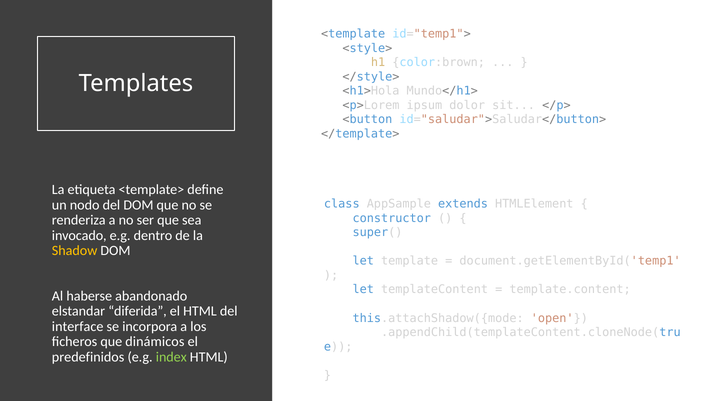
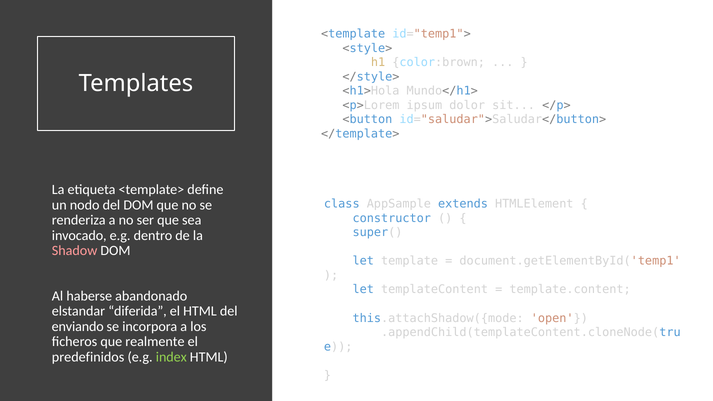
Shadow colour: yellow -> pink
interface: interface -> enviando
dinámicos: dinámicos -> realmente
